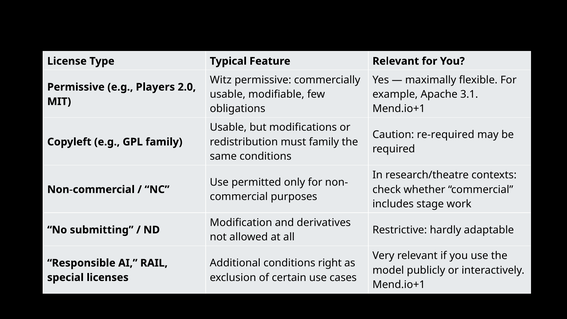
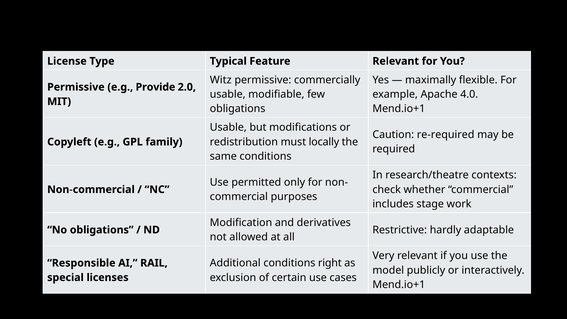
Players: Players -> Provide
3.1: 3.1 -> 4.0
must family: family -> locally
No submitting: submitting -> obligations
